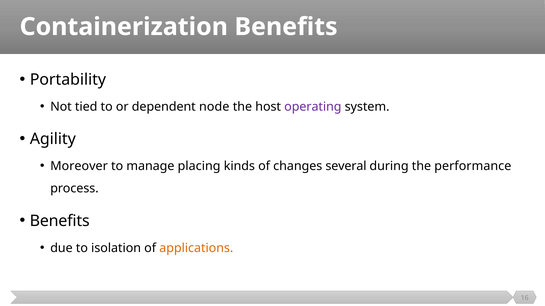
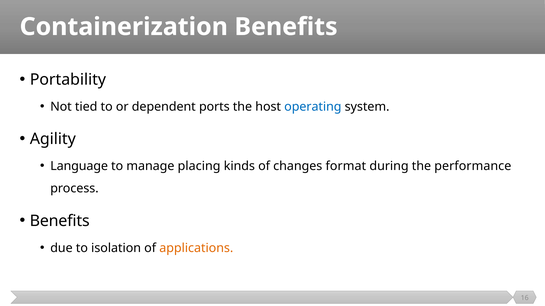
node: node -> ports
operating colour: purple -> blue
Moreover: Moreover -> Language
several: several -> format
